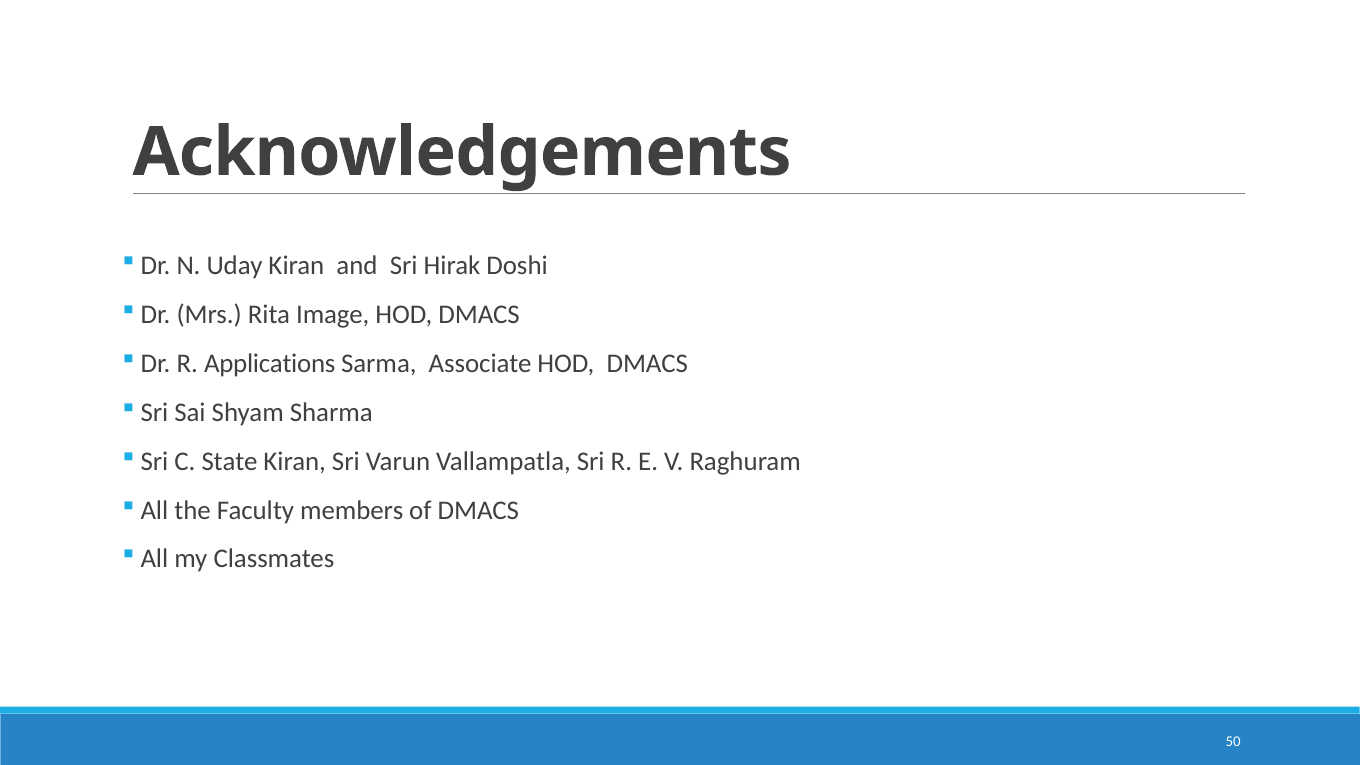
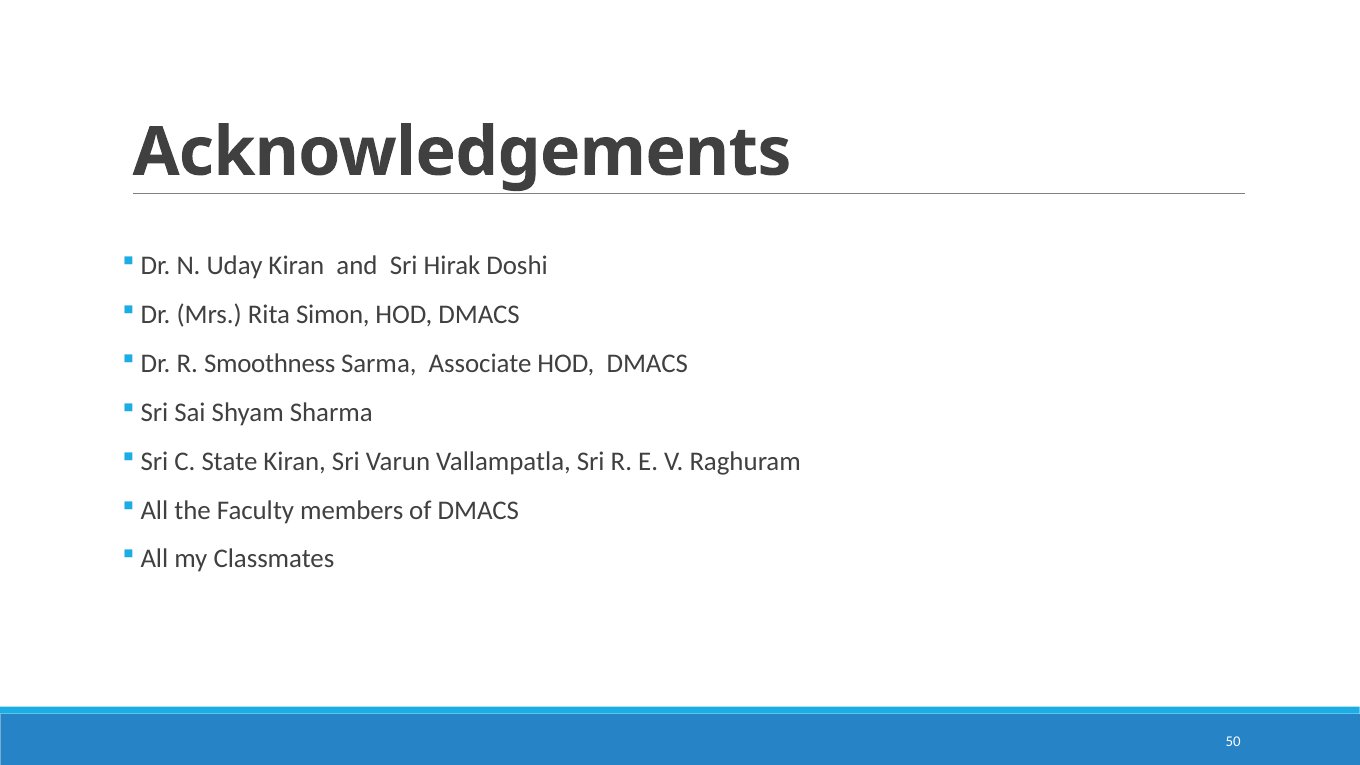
Image: Image -> Simon
Applications: Applications -> Smoothness
